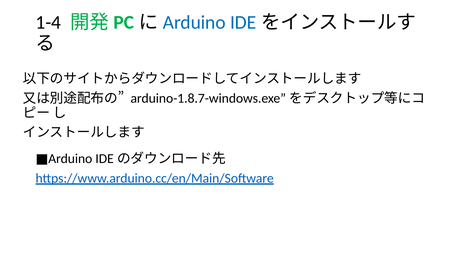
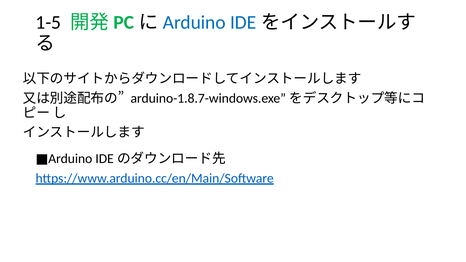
1-4: 1-4 -> 1-5
